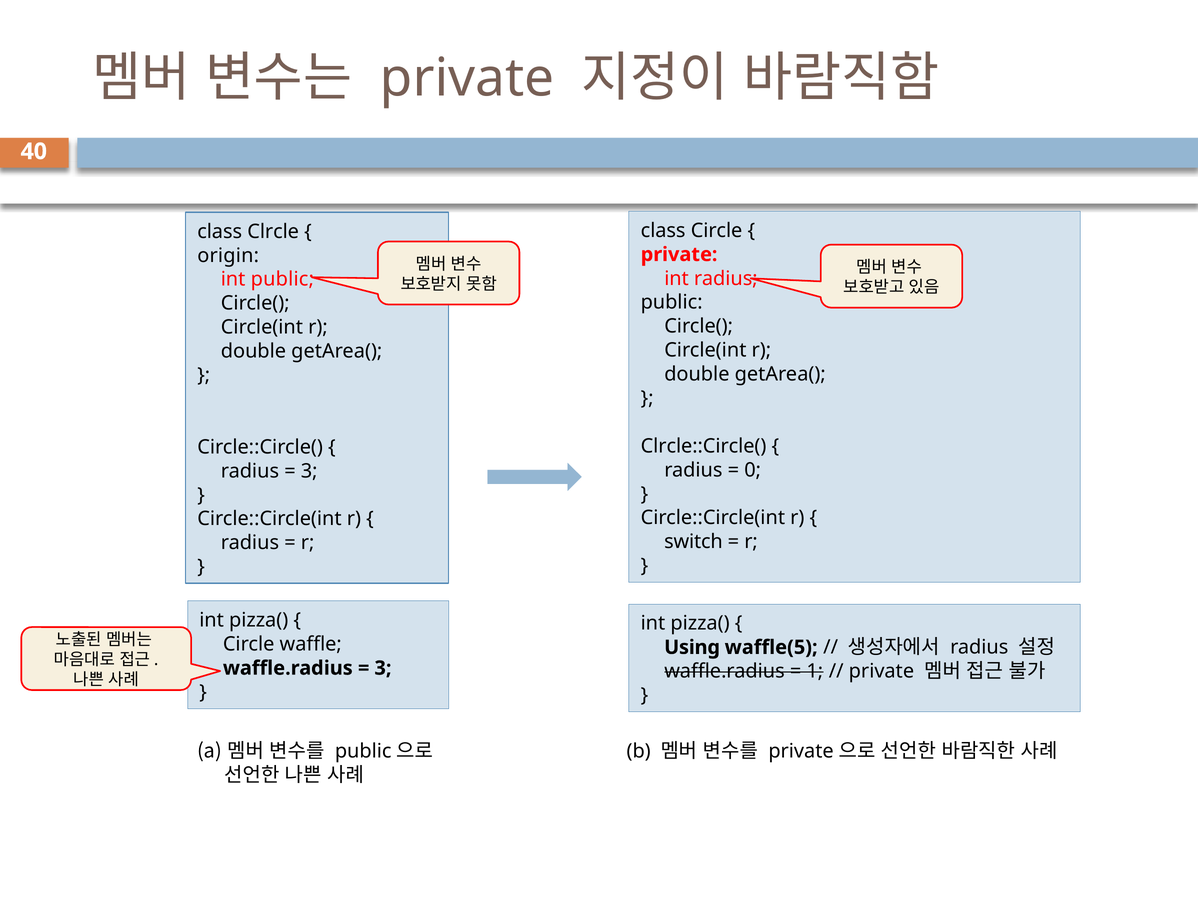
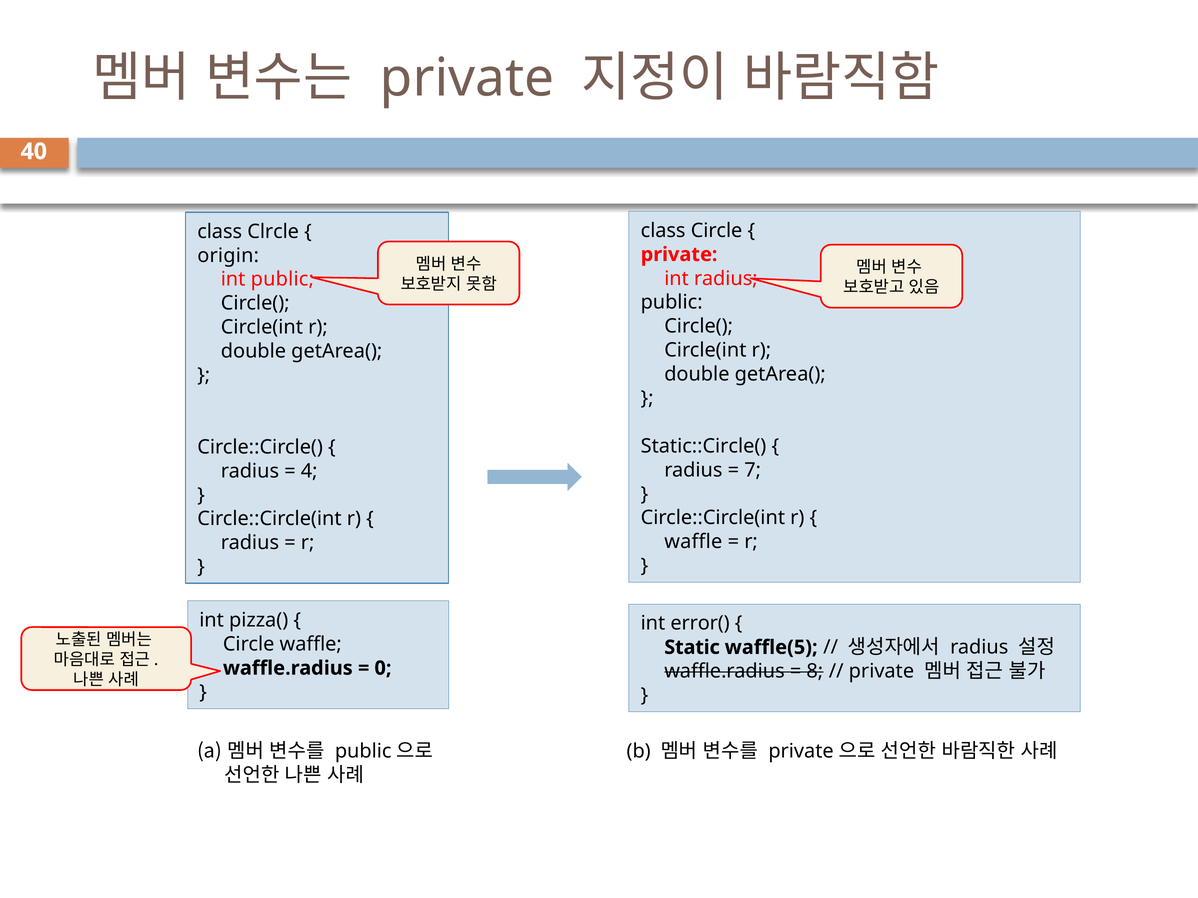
Clrcle::Circle(: Clrcle::Circle( -> Static::Circle(
0: 0 -> 7
3 at (309, 471): 3 -> 4
switch at (693, 542): switch -> waffle
pizza( at (700, 624): pizza( -> error(
Using: Using -> Static
3 at (383, 668): 3 -> 0
1: 1 -> 8
